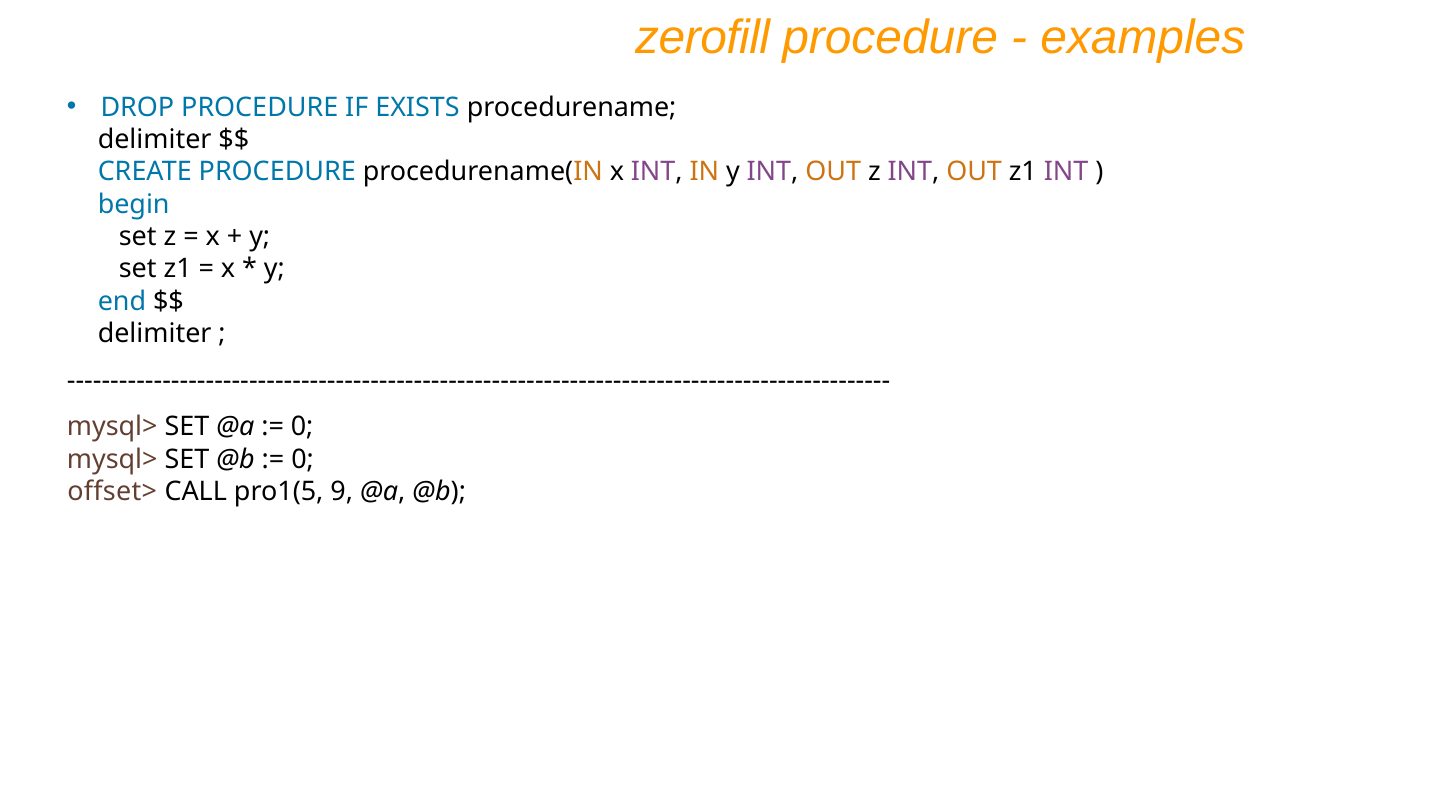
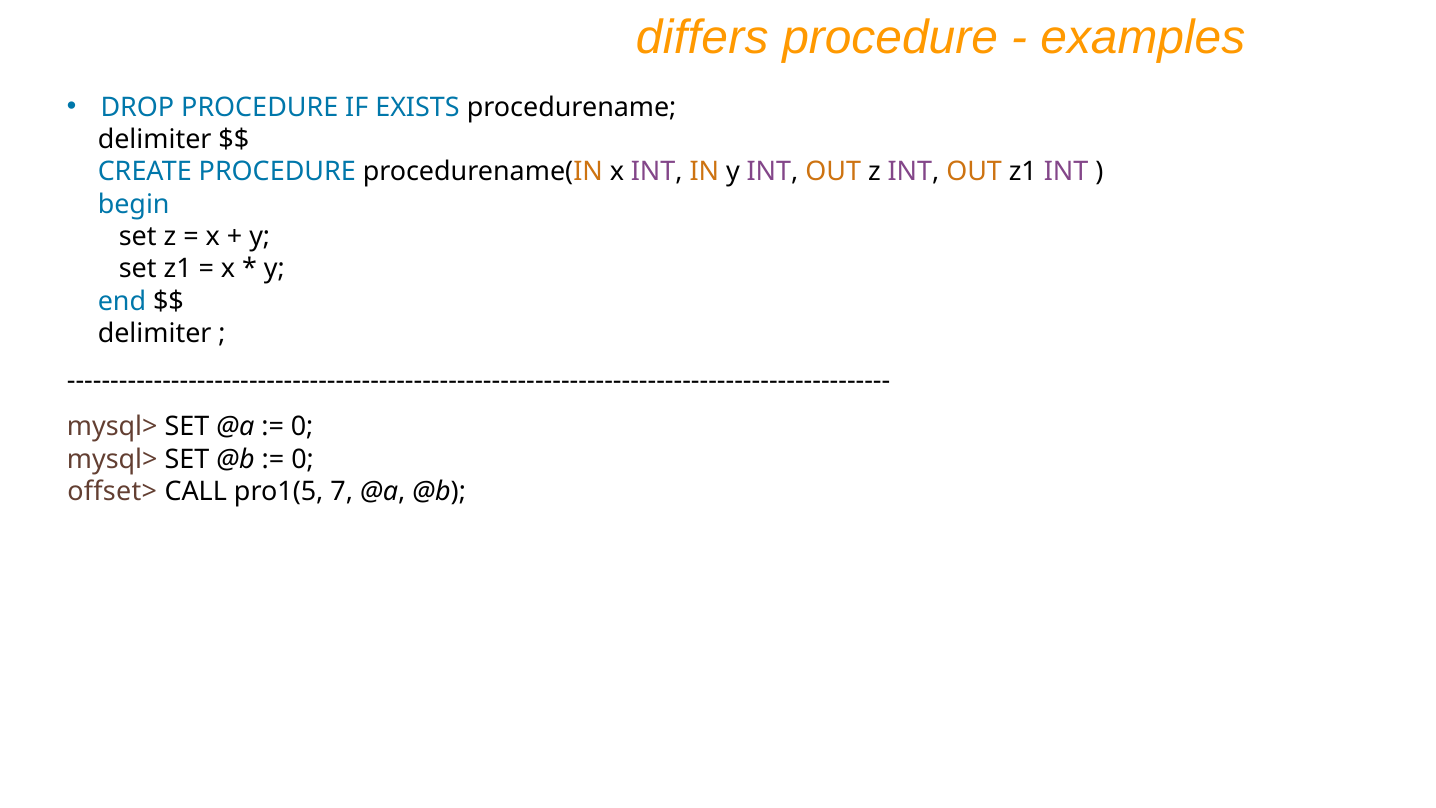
zerofill: zerofill -> differs
9: 9 -> 7
